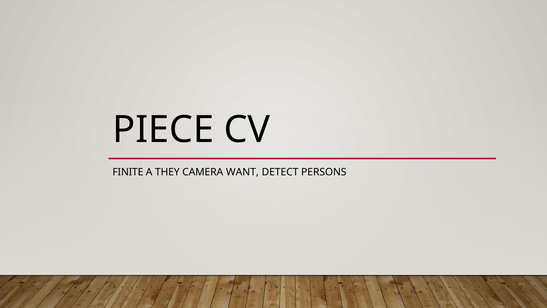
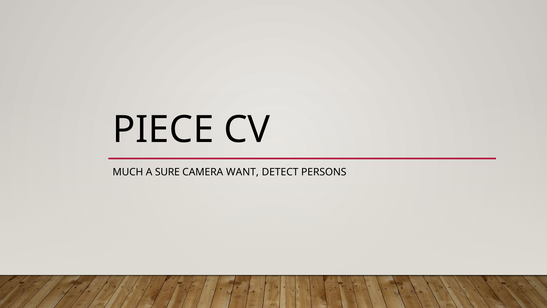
FINITE: FINITE -> MUCH
THEY: THEY -> SURE
